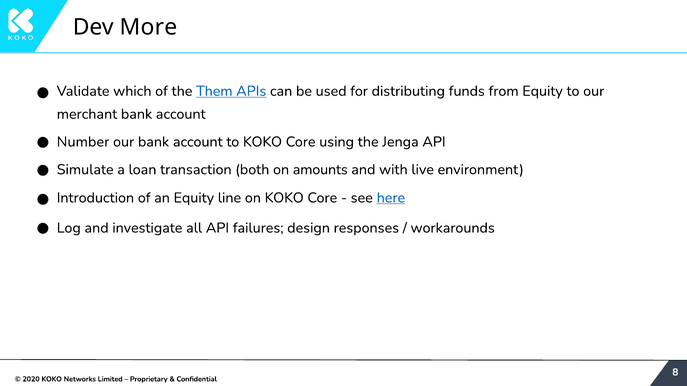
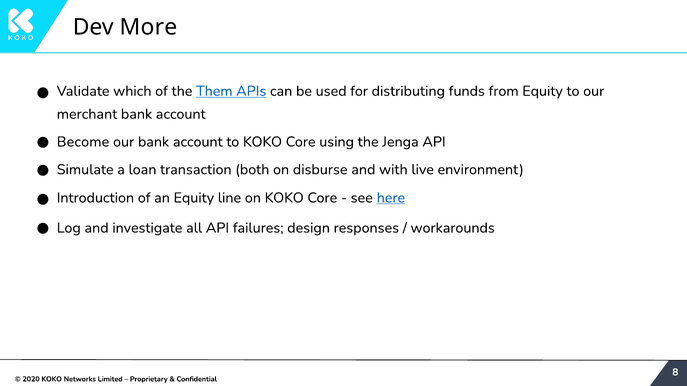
Number: Number -> Become
amounts: amounts -> disburse
